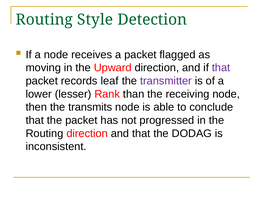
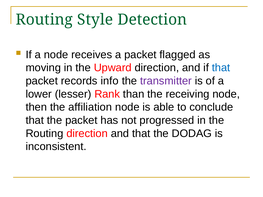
that at (221, 68) colour: purple -> blue
leaf: leaf -> info
transmits: transmits -> affiliation
